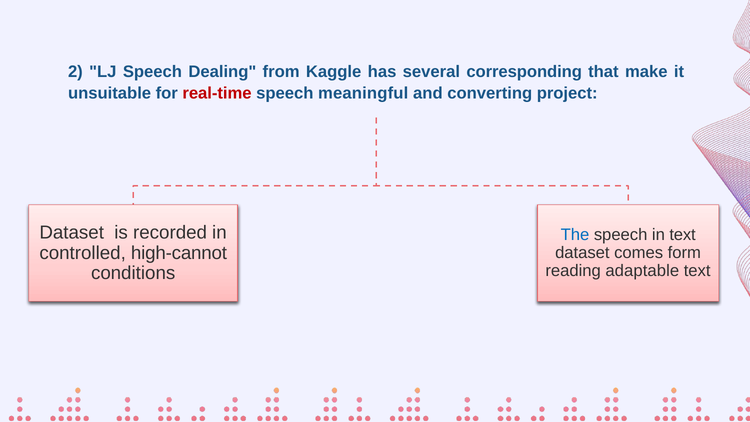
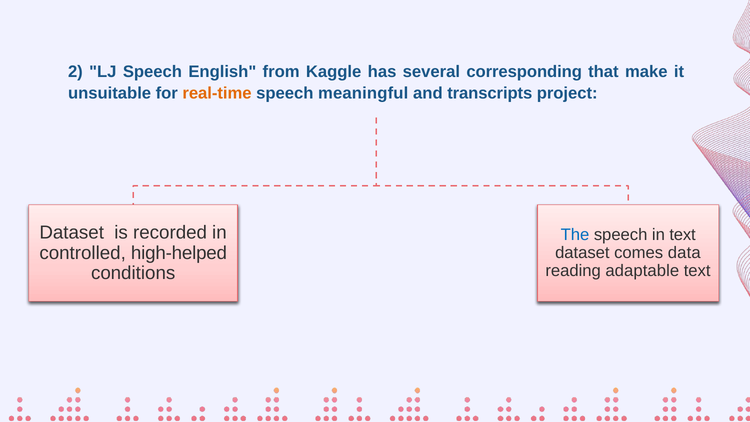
Dealing: Dealing -> English
real-time colour: red -> orange
converting: converting -> transcripts
high-cannot: high-cannot -> high-helped
form: form -> data
